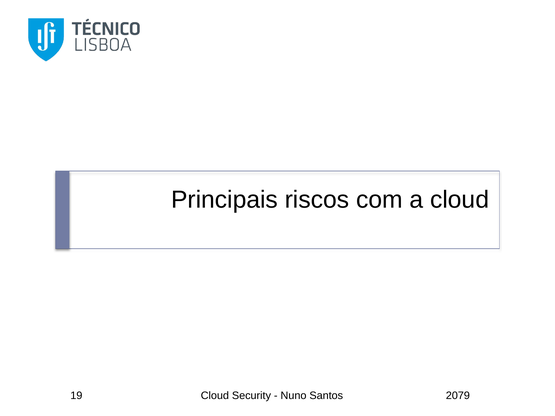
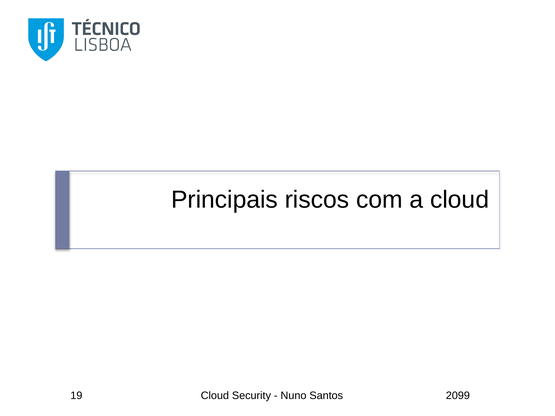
2079: 2079 -> 2099
